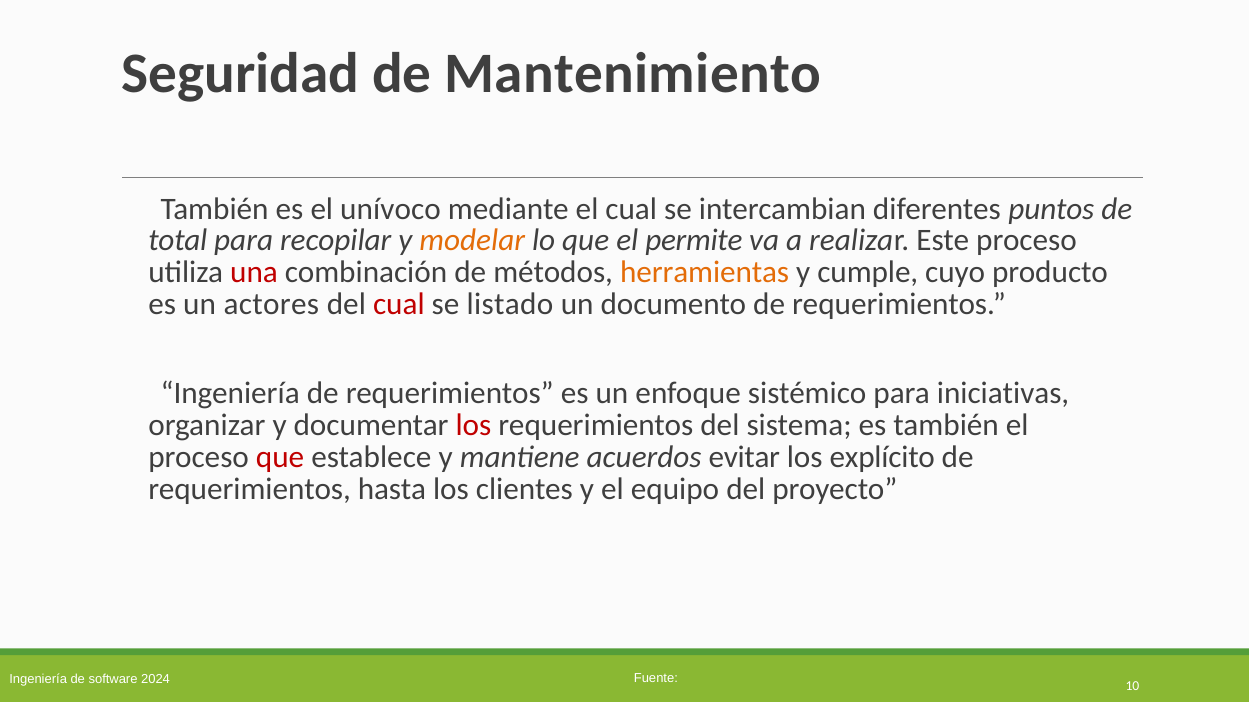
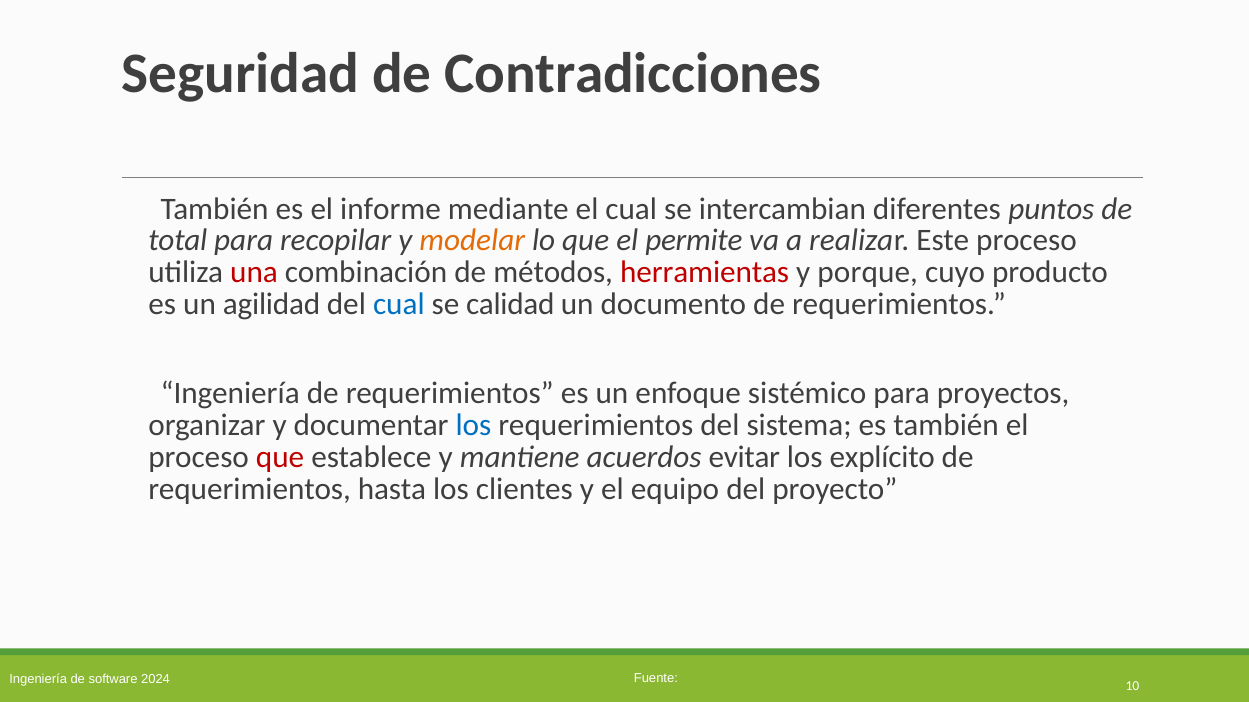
Mantenimiento: Mantenimiento -> Contradicciones
unívoco: unívoco -> informe
herramientas colour: orange -> red
cumple: cumple -> porque
actores: actores -> agilidad
cual at (399, 305) colour: red -> blue
listado: listado -> calidad
iniciativas: iniciativas -> proyectos
los at (473, 425) colour: red -> blue
